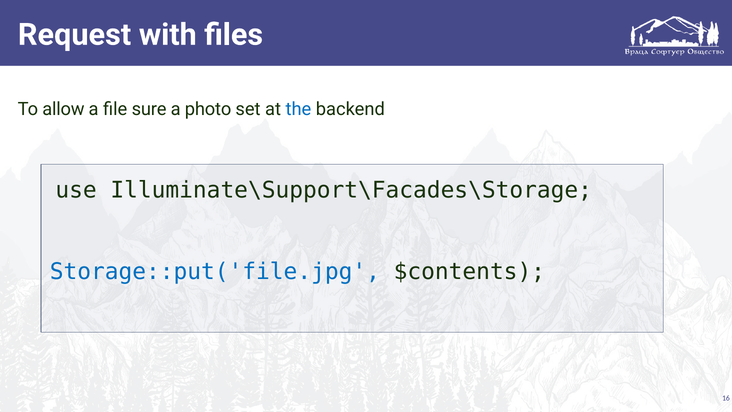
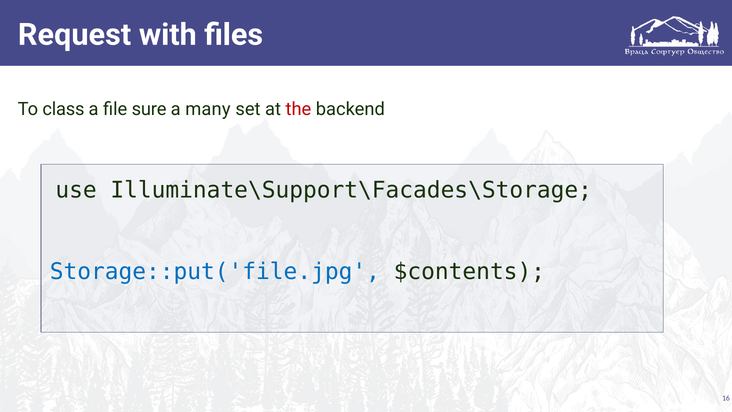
allow: allow -> class
photo: photo -> many
the colour: blue -> red
